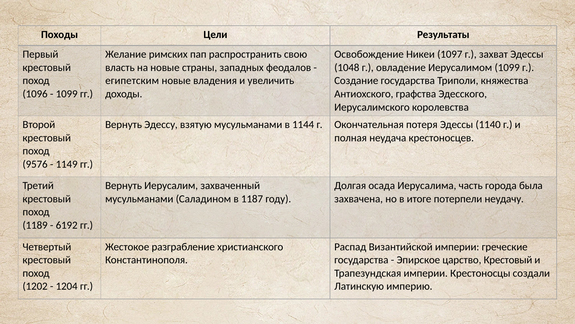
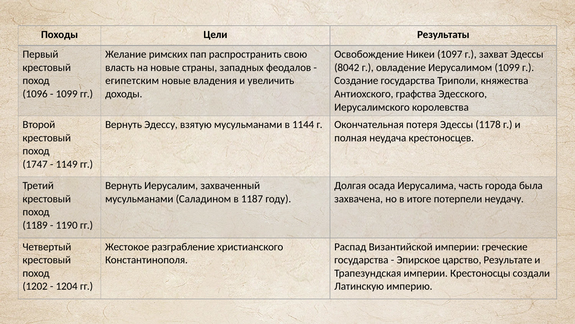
1048: 1048 -> 8042
1140: 1140 -> 1178
9576: 9576 -> 1747
6192: 6192 -> 1190
царство Крестовый: Крестовый -> Результате
